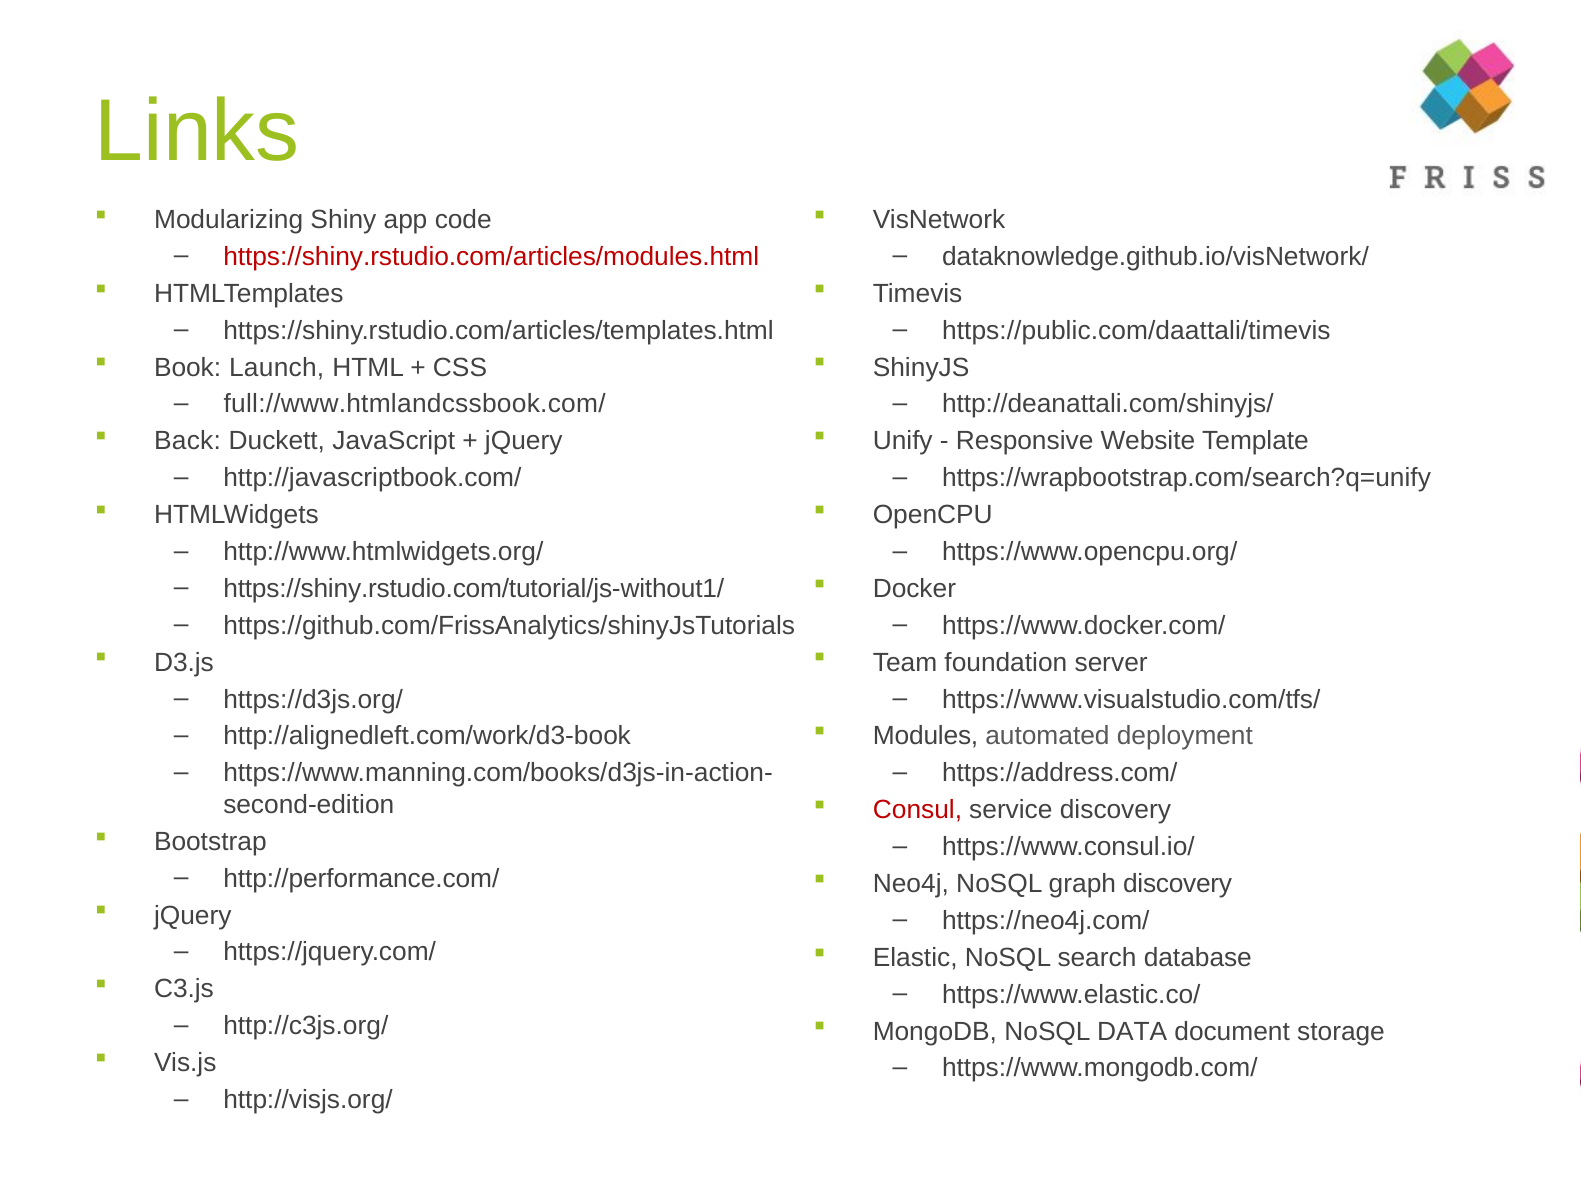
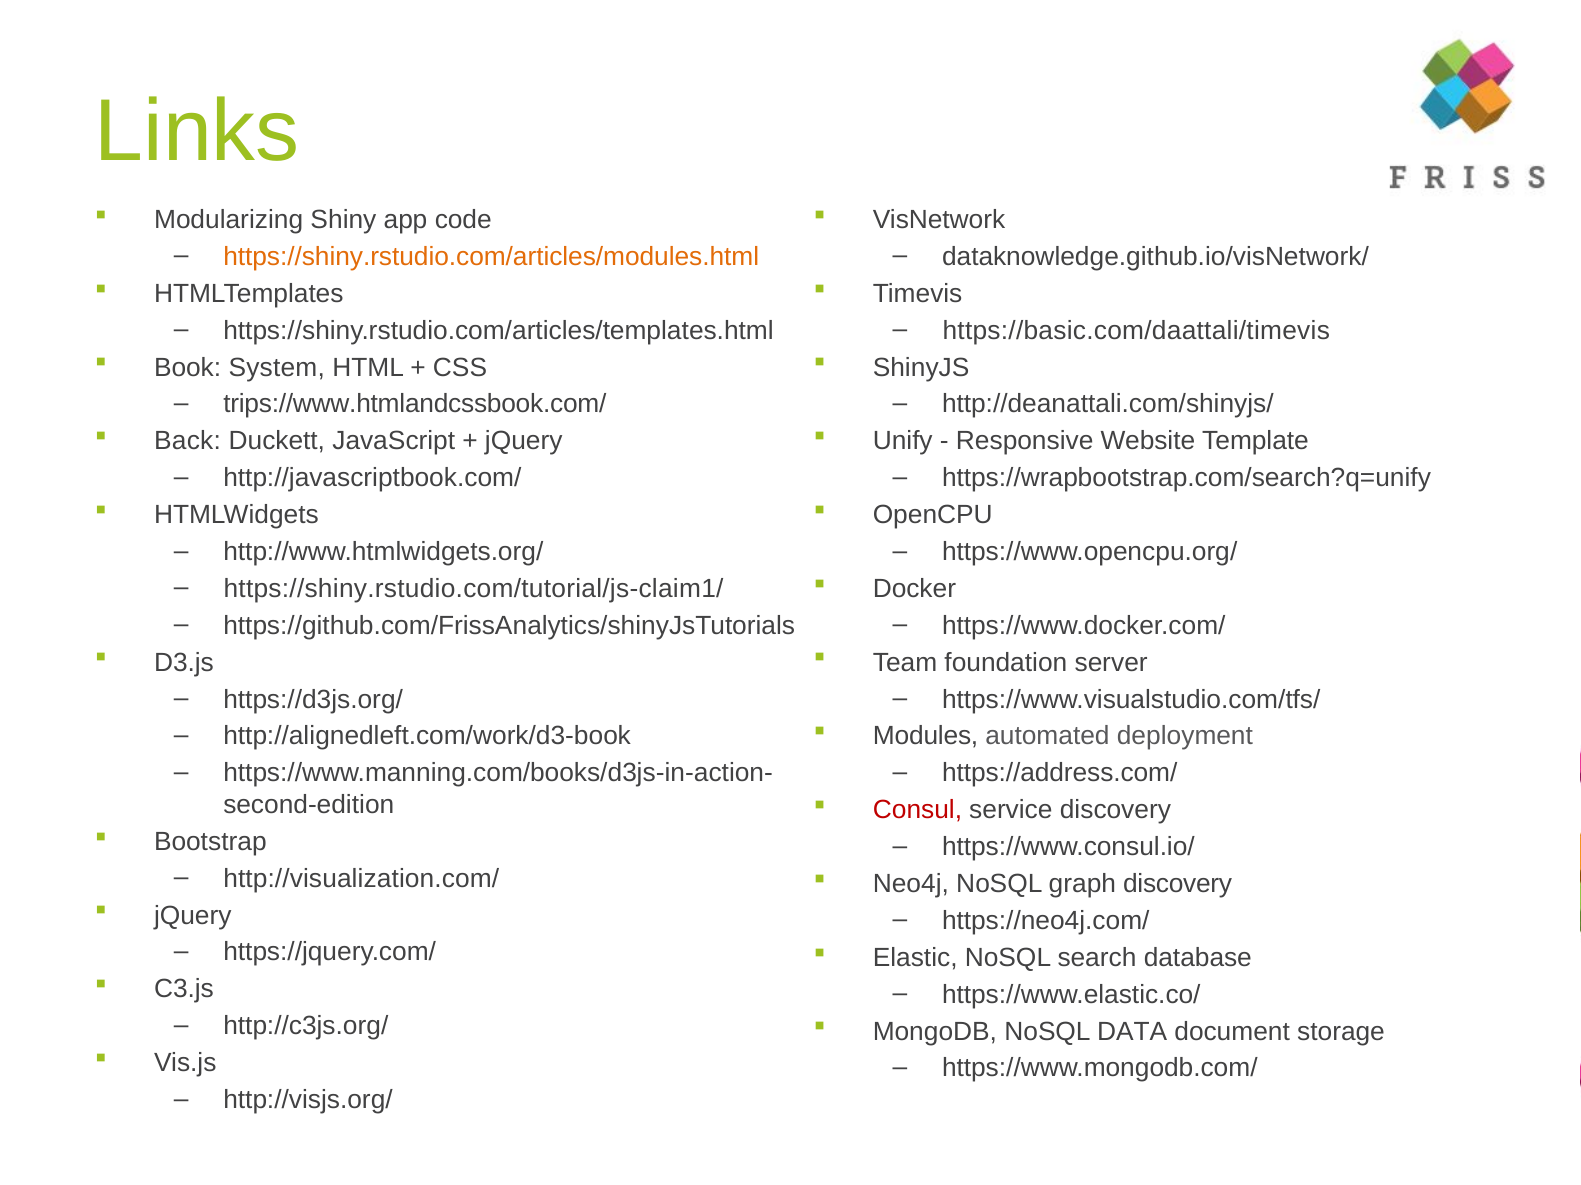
https://shiny.rstudio.com/articles/modules.html colour: red -> orange
https://public.com/daattali/timevis: https://public.com/daattali/timevis -> https://basic.com/daattali/timevis
Launch: Launch -> System
full://www.htmlandcssbook.com/: full://www.htmlandcssbook.com/ -> trips://www.htmlandcssbook.com/
https://shiny.rstudio.com/tutorial/js-without1/: https://shiny.rstudio.com/tutorial/js-without1/ -> https://shiny.rstudio.com/tutorial/js-claim1/
http://performance.com/: http://performance.com/ -> http://visualization.com/
